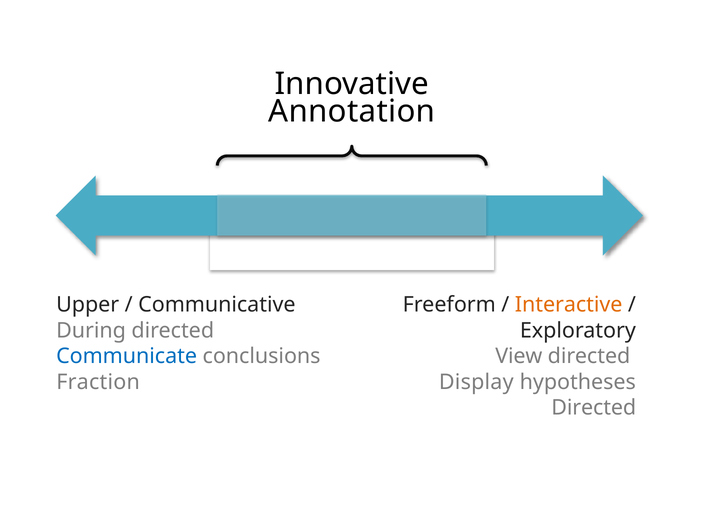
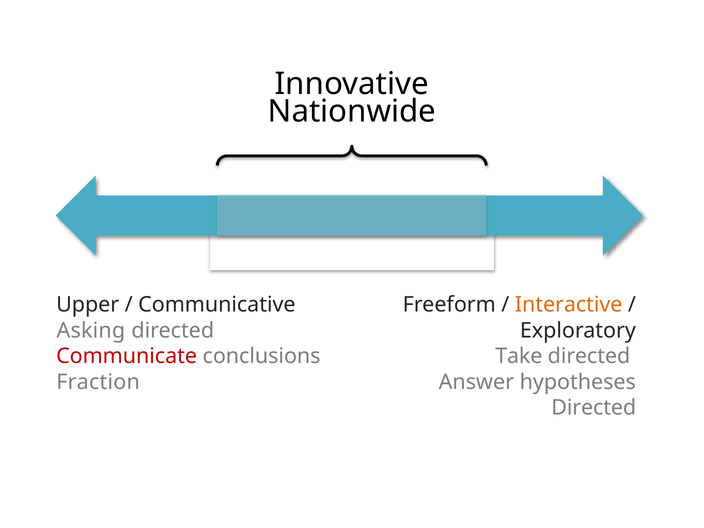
Annotation: Annotation -> Nationwide
During: During -> Asking
Communicate colour: blue -> red
View: View -> Take
Display: Display -> Answer
